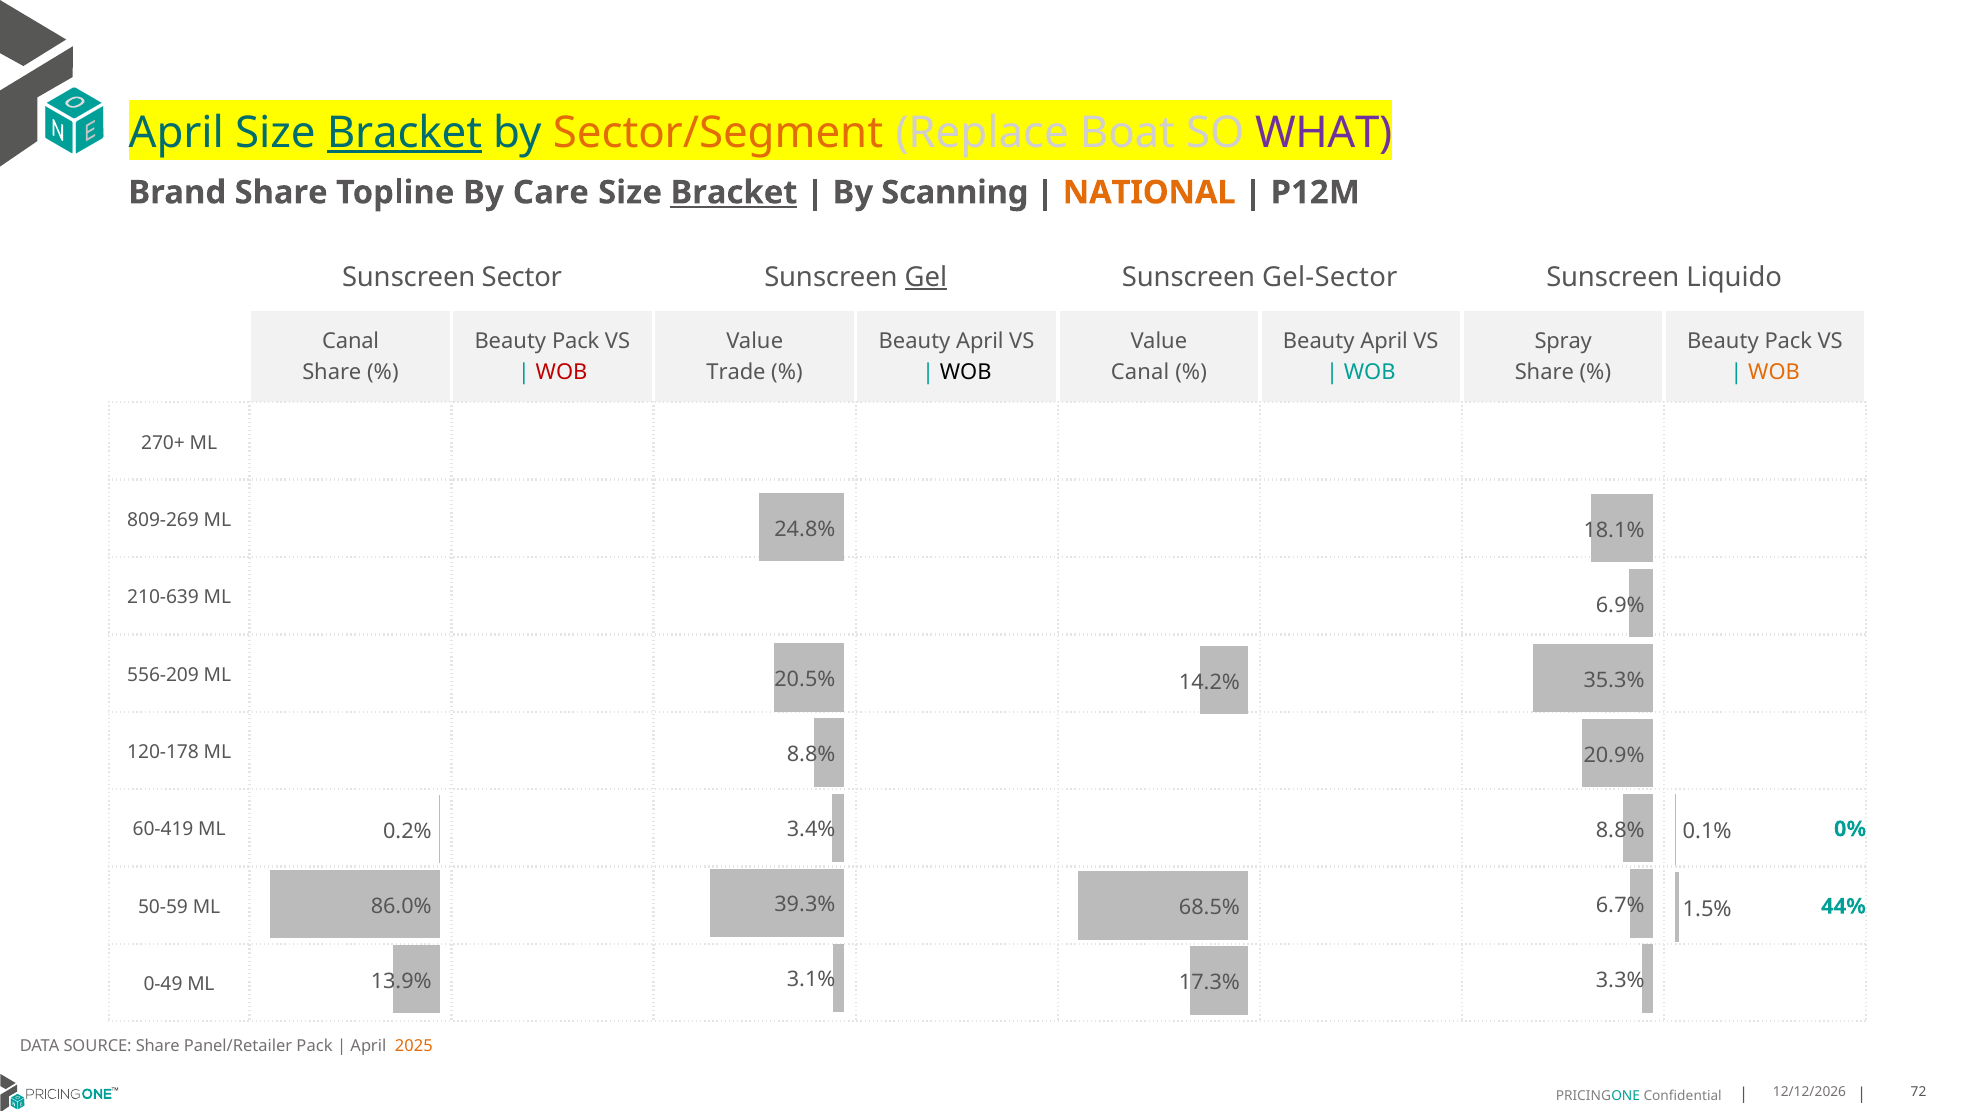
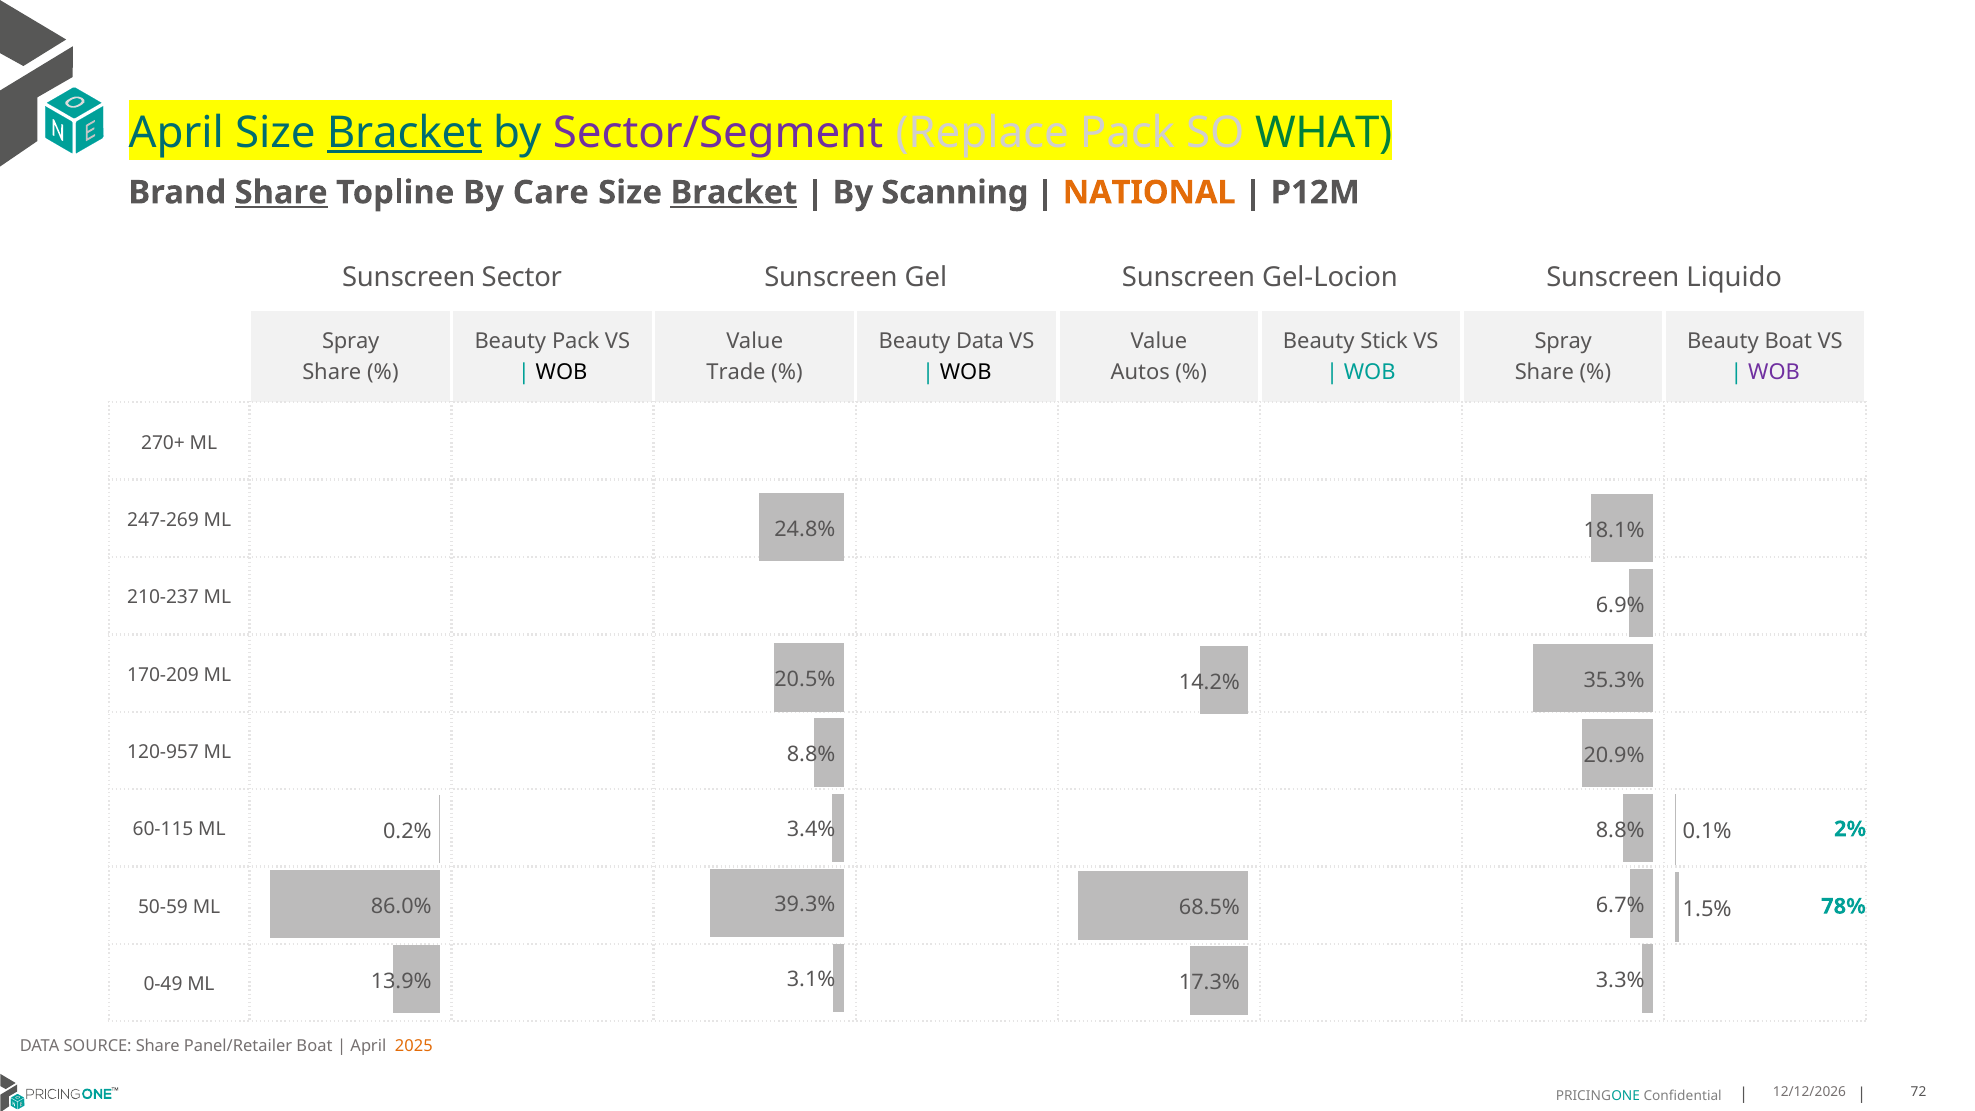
Sector/Segment colour: orange -> purple
Replace Boat: Boat -> Pack
WHAT colour: purple -> green
Share at (281, 193) underline: none -> present
Gel underline: present -> none
Gel-Sector: Gel-Sector -> Gel-Locion
Canal at (351, 342): Canal -> Spray
April at (980, 342): April -> Data
April at (1384, 342): April -> Stick
Pack at (1788, 342): Pack -> Boat
WOB at (561, 372) colour: red -> black
Canal at (1140, 372): Canal -> Autos
WOB at (1774, 372) colour: orange -> purple
809-269: 809-269 -> 247-269
210-639: 210-639 -> 210-237
556-209: 556-209 -> 170-209
120-178: 120-178 -> 120-957
60-419: 60-419 -> 60-115
0%: 0% -> 2%
44%: 44% -> 78%
Panel/Retailer Pack: Pack -> Boat
